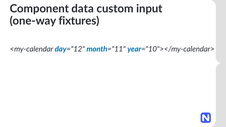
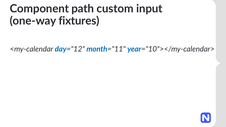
data: data -> path
